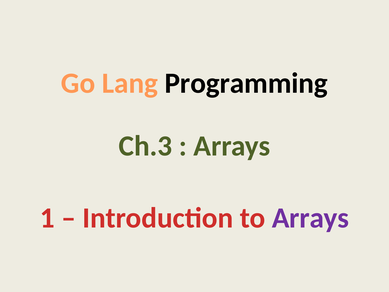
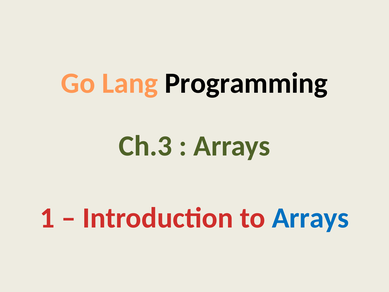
Arrays at (310, 218) colour: purple -> blue
